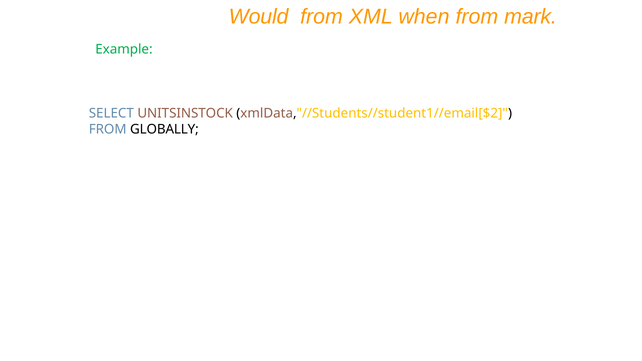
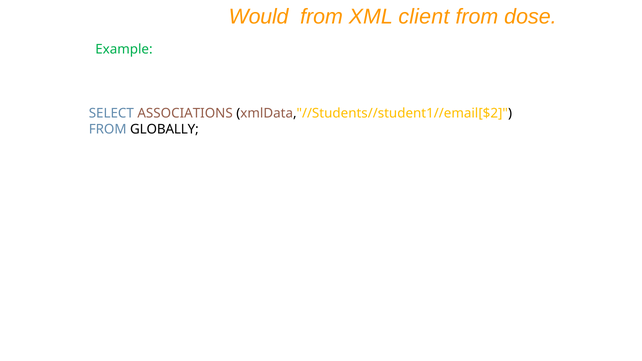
when: when -> client
mark: mark -> dose
UNITSINSTOCK: UNITSINSTOCK -> ASSOCIATIONS
